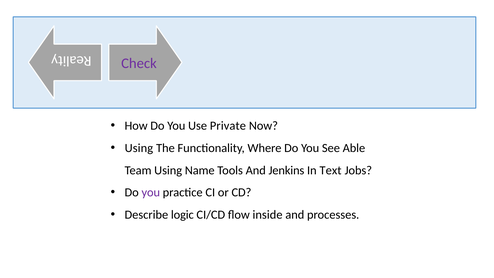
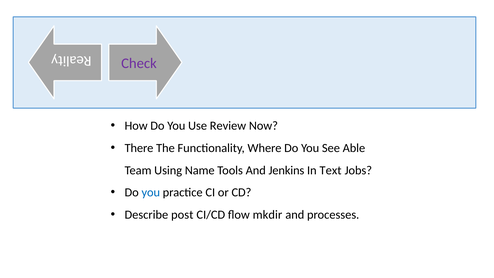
Private: Private -> Review
Using at (139, 148): Using -> There
you at (151, 192) colour: purple -> blue
logic: logic -> post
inside: inside -> mkdir
